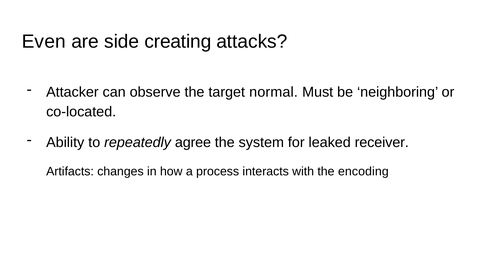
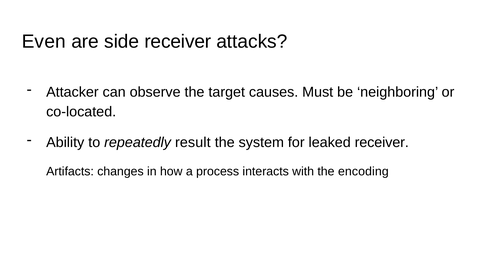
side creating: creating -> receiver
normal: normal -> causes
agree: agree -> result
